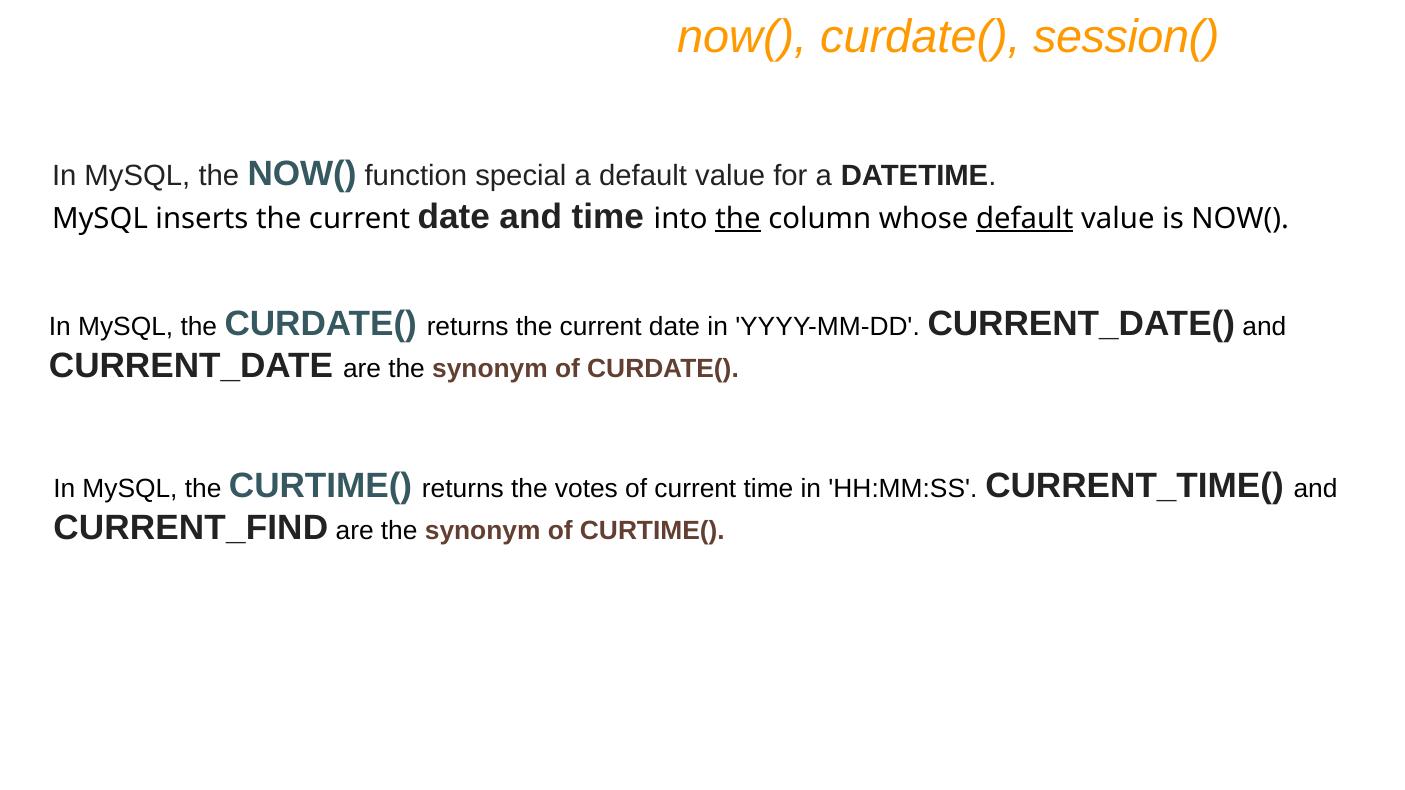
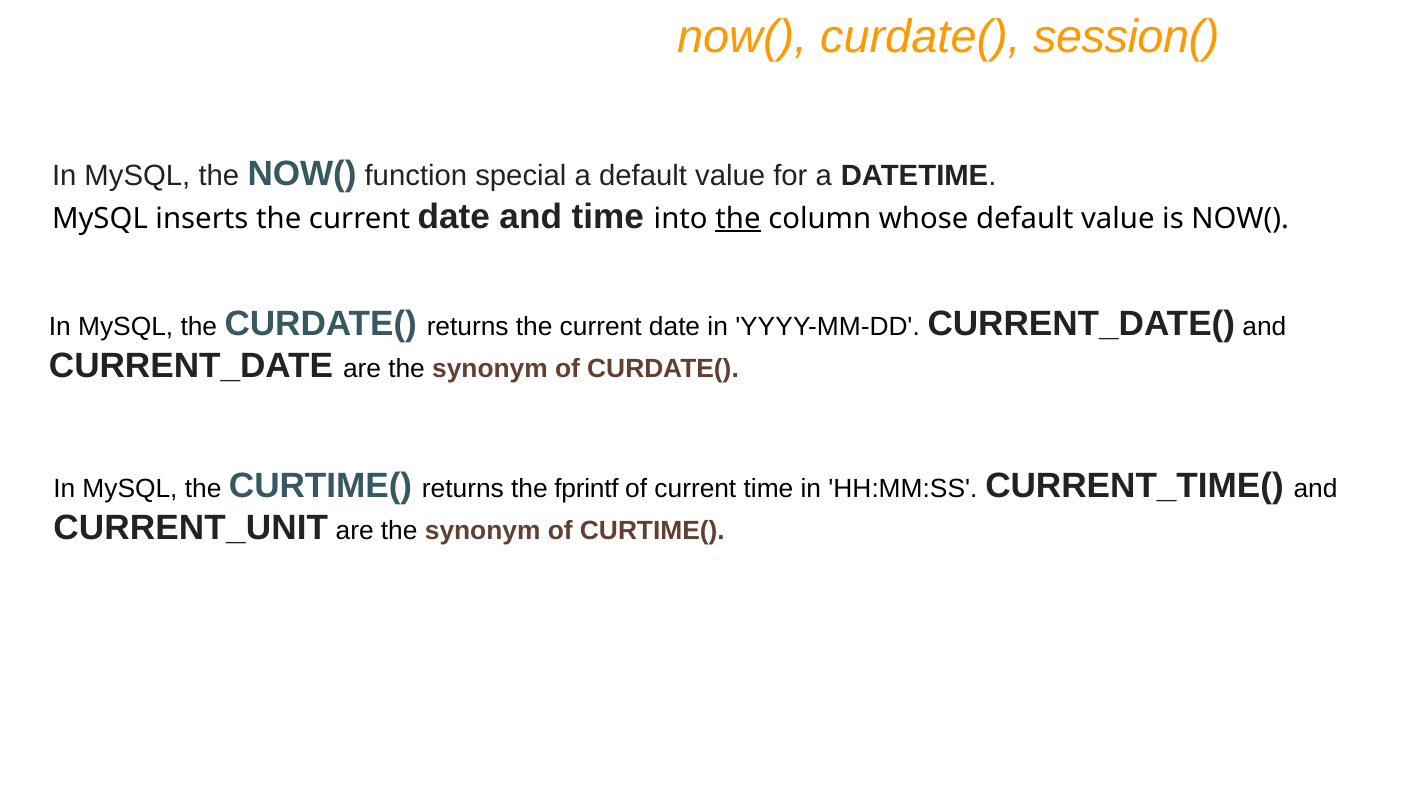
default at (1025, 218) underline: present -> none
votes: votes -> fprintf
CURRENT_FIND: CURRENT_FIND -> CURRENT_UNIT
